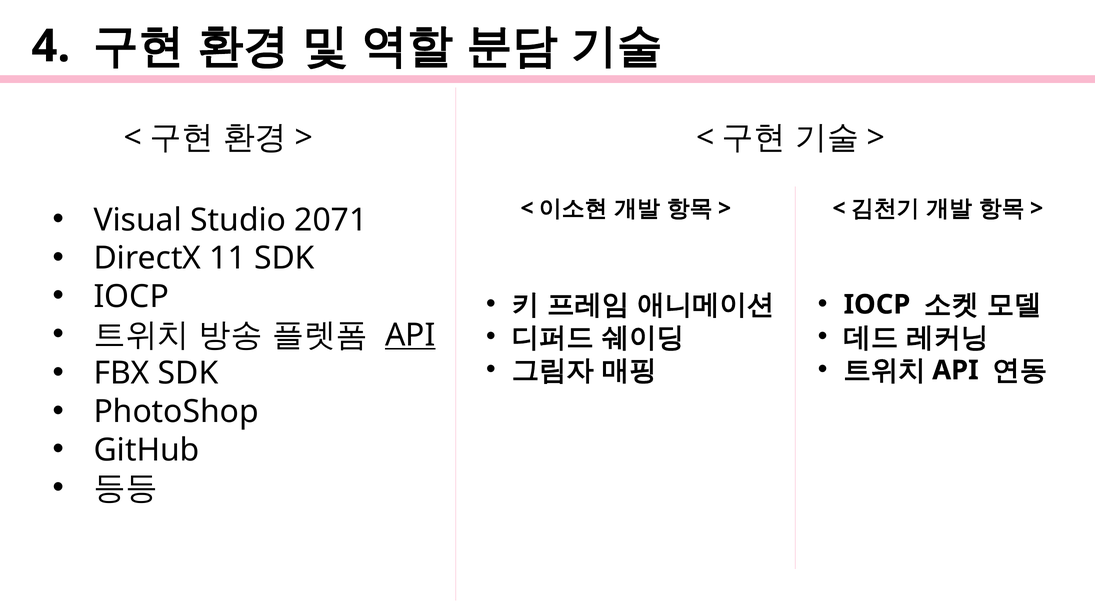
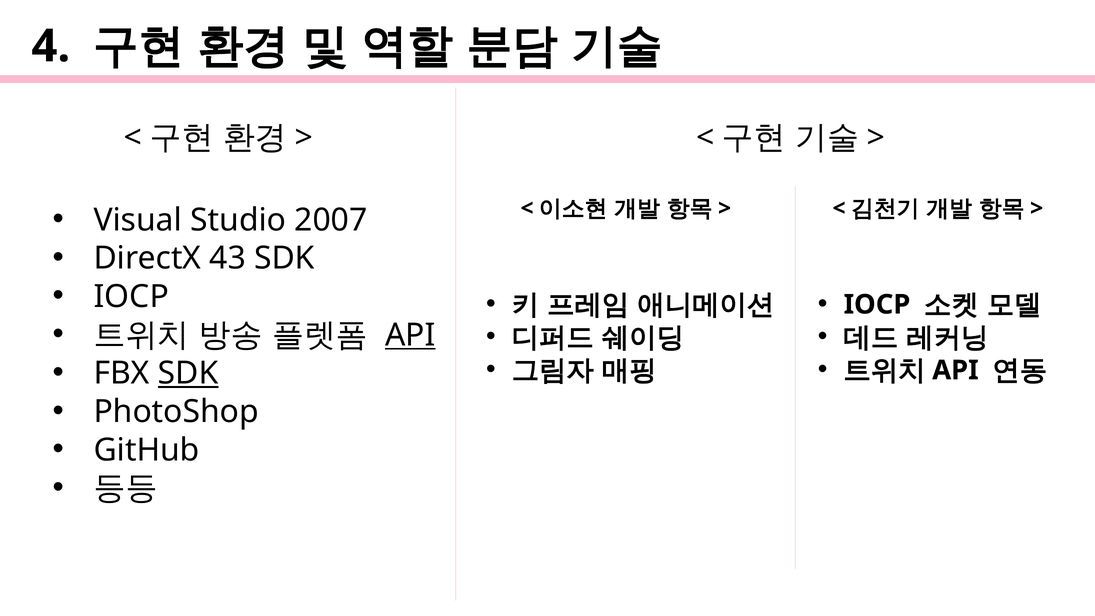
2071: 2071 -> 2007
11: 11 -> 43
SDK at (188, 373) underline: none -> present
